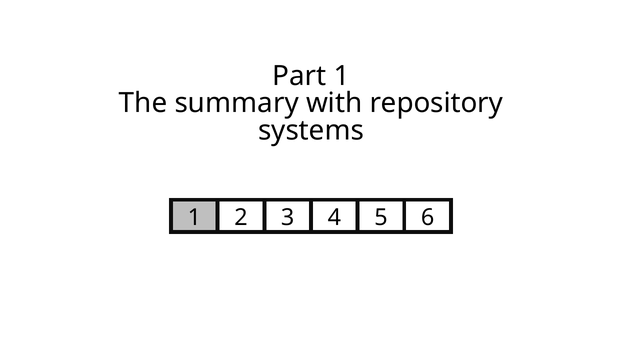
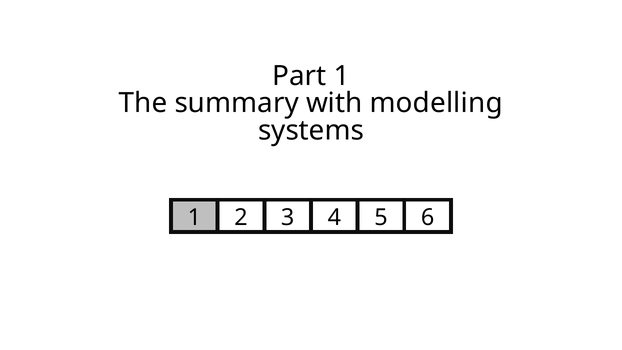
repository: repository -> modelling
